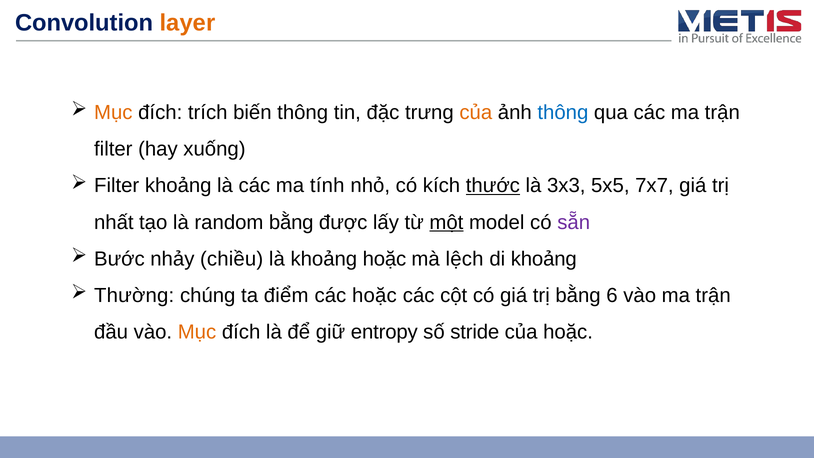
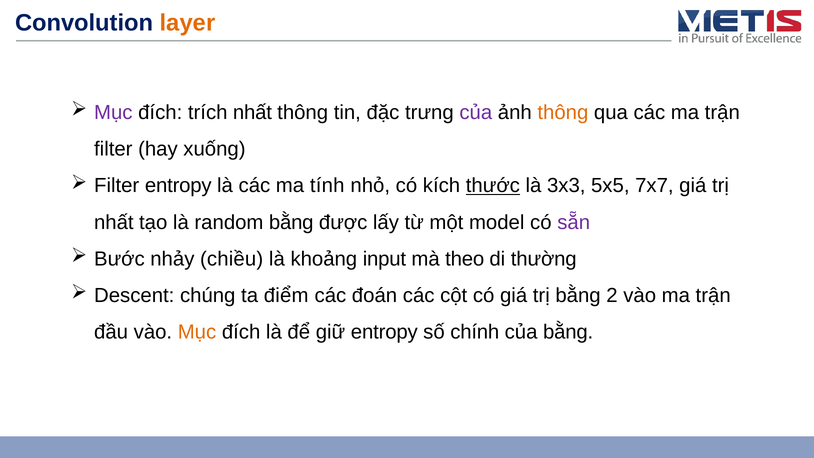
Mục at (113, 112) colour: orange -> purple
trích biến: biến -> nhất
của at (476, 112) colour: orange -> purple
thông at (563, 112) colour: blue -> orange
Filter khoảng: khoảng -> entropy
một underline: present -> none
khoảng hoặc: hoặc -> input
lệch: lệch -> theo
di khoảng: khoảng -> thường
Thường: Thường -> Descent
các hoặc: hoặc -> đoán
6: 6 -> 2
stride: stride -> chính
của hoặc: hoặc -> bằng
